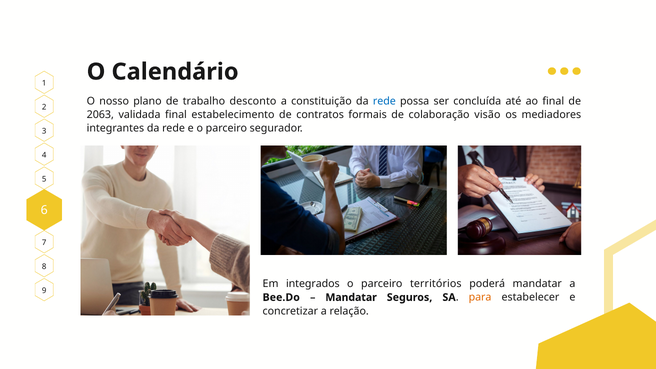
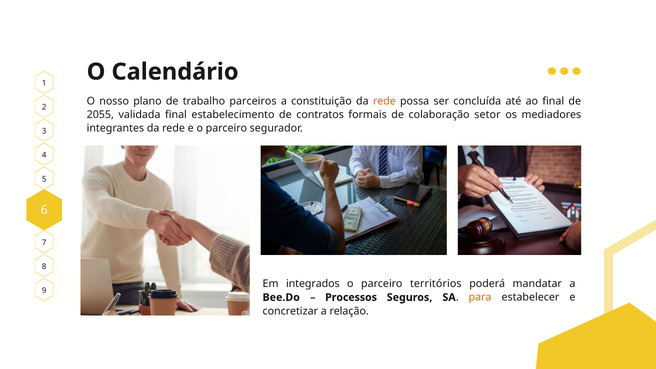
desconto: desconto -> parceiros
rede at (384, 101) colour: blue -> orange
2063: 2063 -> 2055
visão: visão -> setor
Mandatar at (351, 297): Mandatar -> Processos
